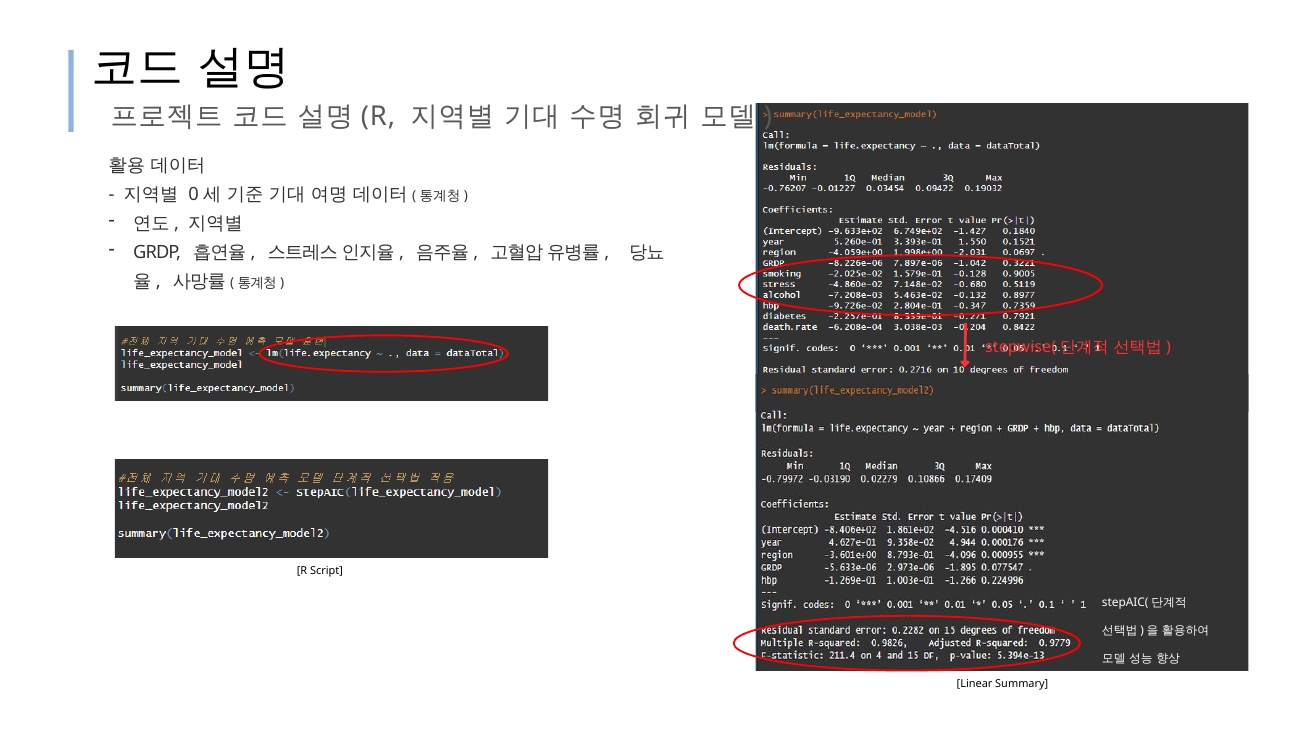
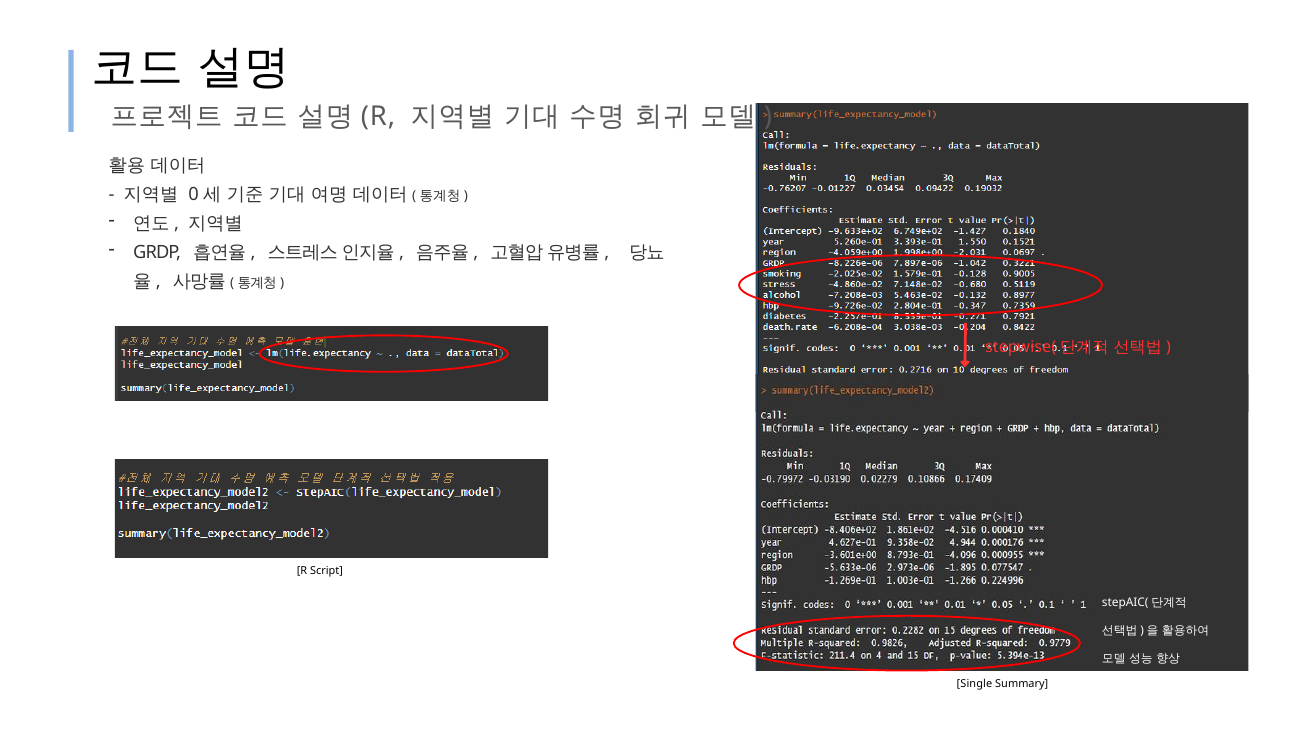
Linear: Linear -> Single
